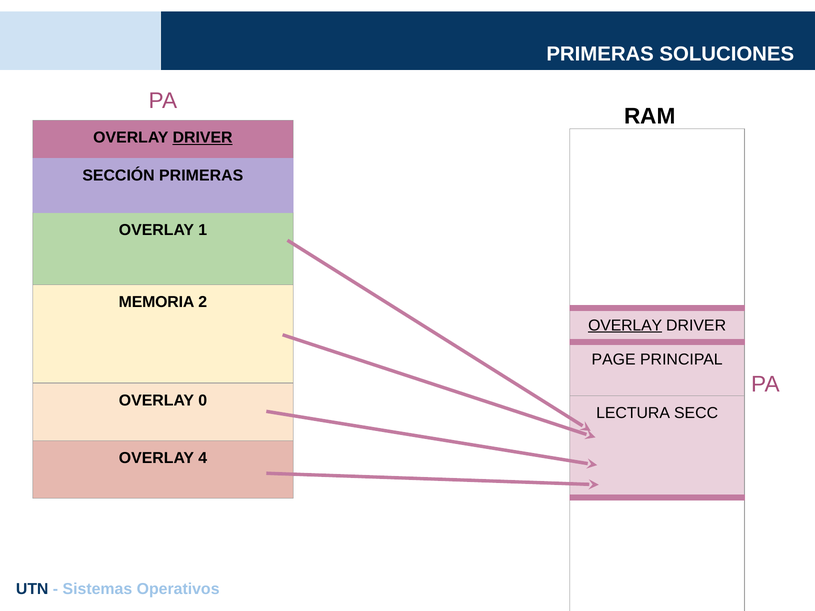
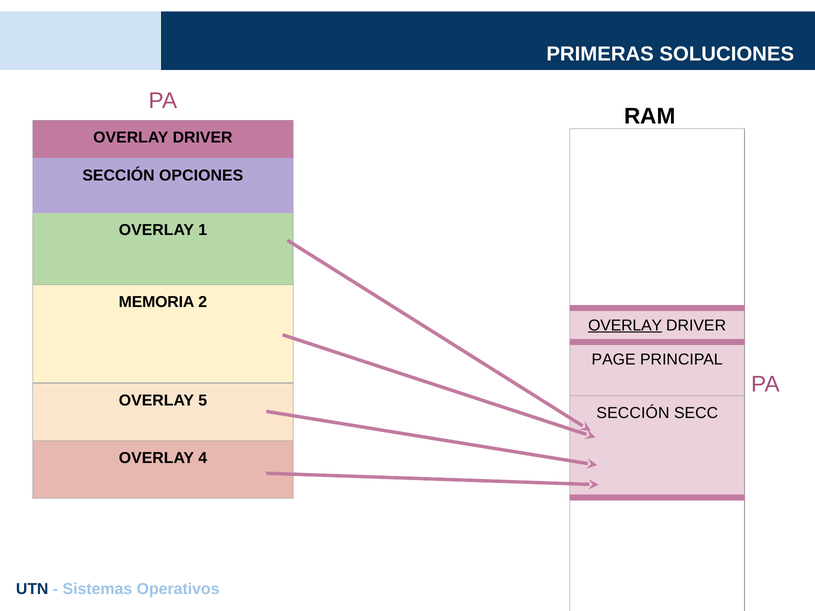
DRIVER at (203, 138) underline: present -> none
SECCIÓN PRIMERAS: PRIMERAS -> OPCIONES
0: 0 -> 5
LECTURA at (633, 413): LECTURA -> SECCIÓN
